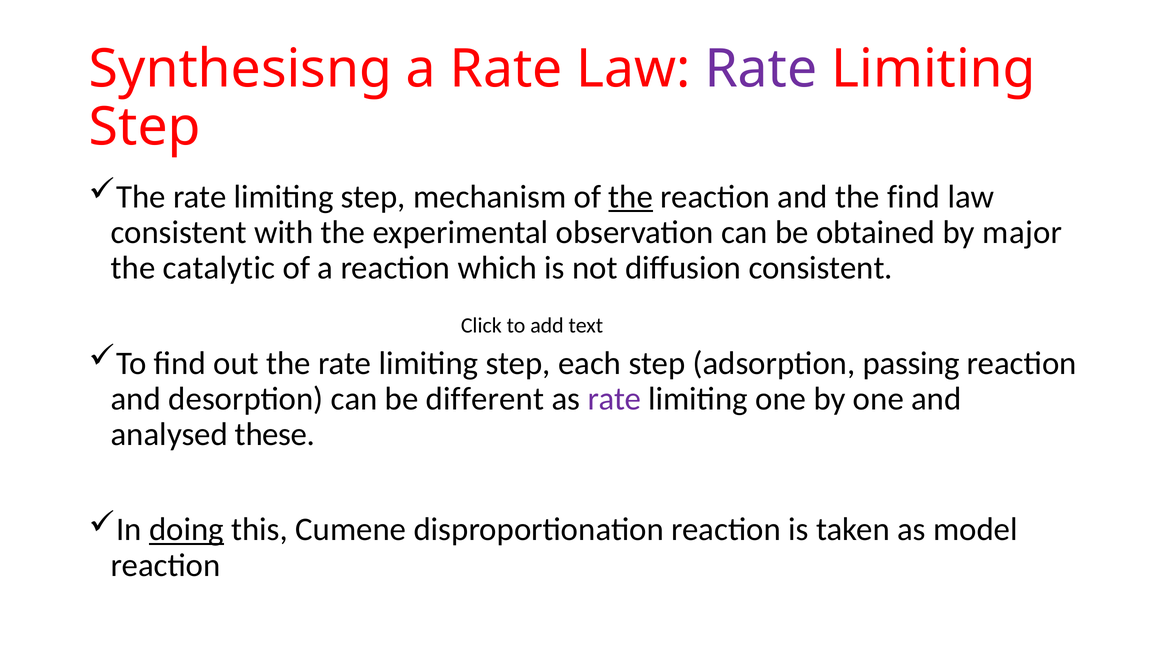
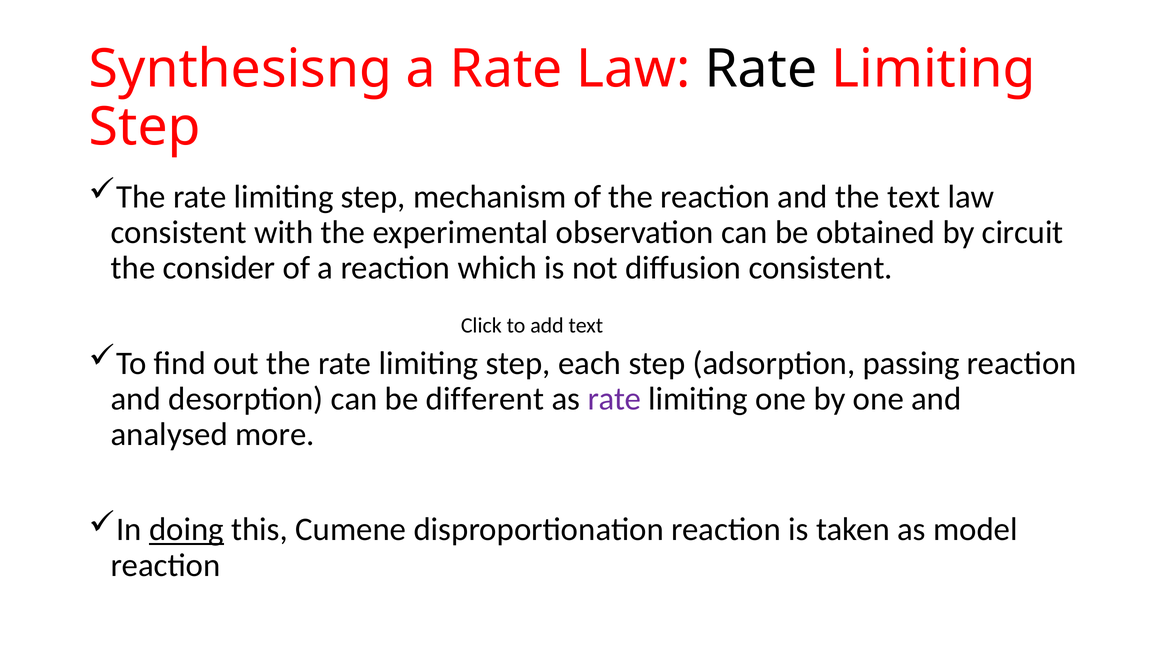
Rate at (761, 69) colour: purple -> black
the at (631, 197) underline: present -> none
the find: find -> text
major: major -> circuit
catalytic: catalytic -> consider
these: these -> more
